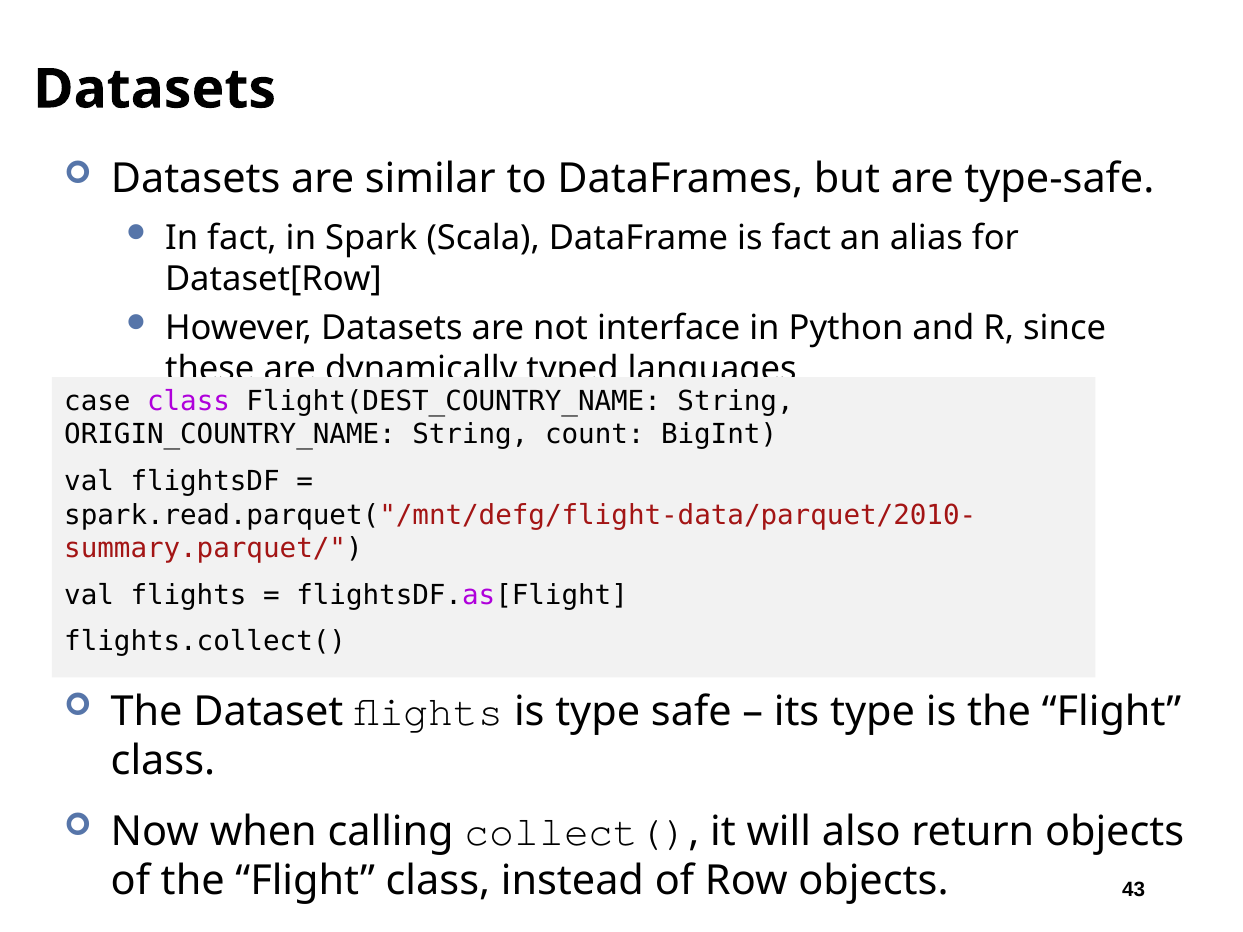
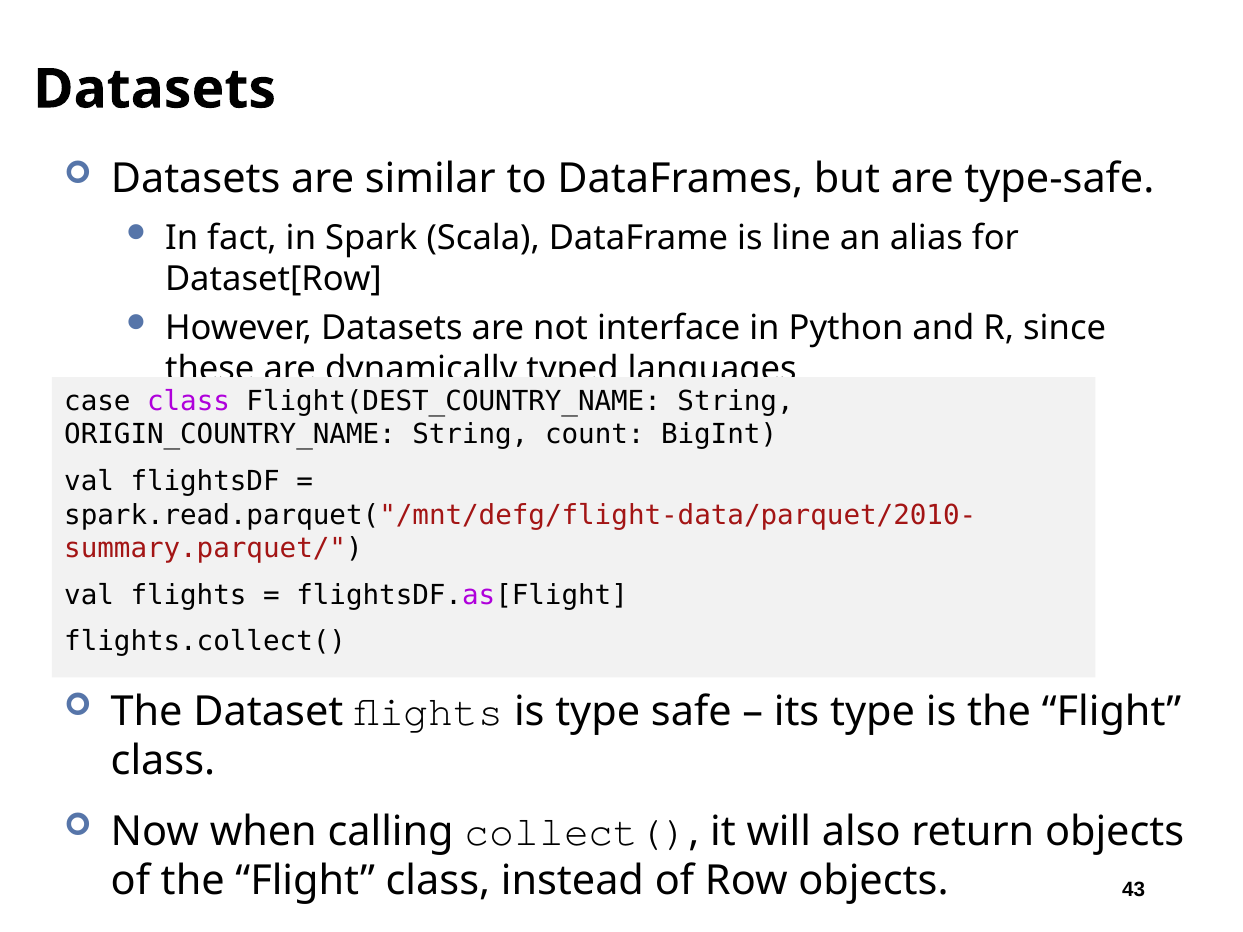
is fact: fact -> line
